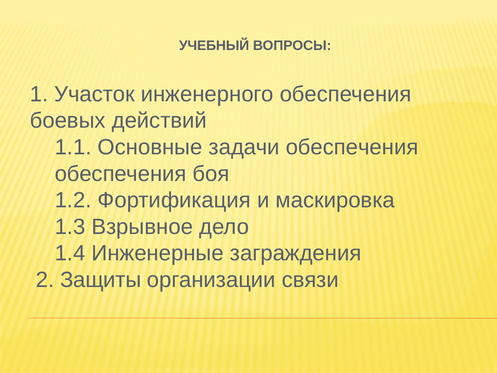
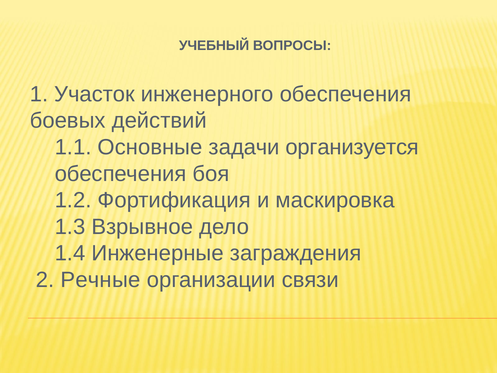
задачи обеспечения: обеспечения -> организуется
Защиты: Защиты -> Речные
